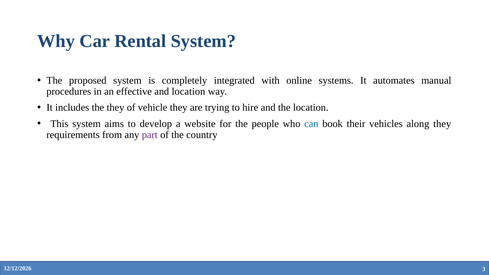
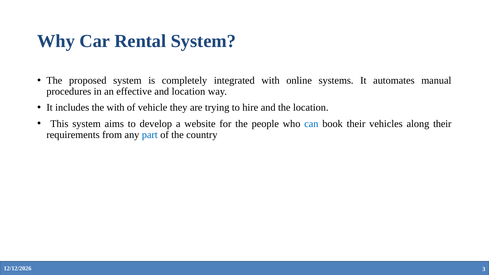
the they: they -> with
along they: they -> their
part colour: purple -> blue
